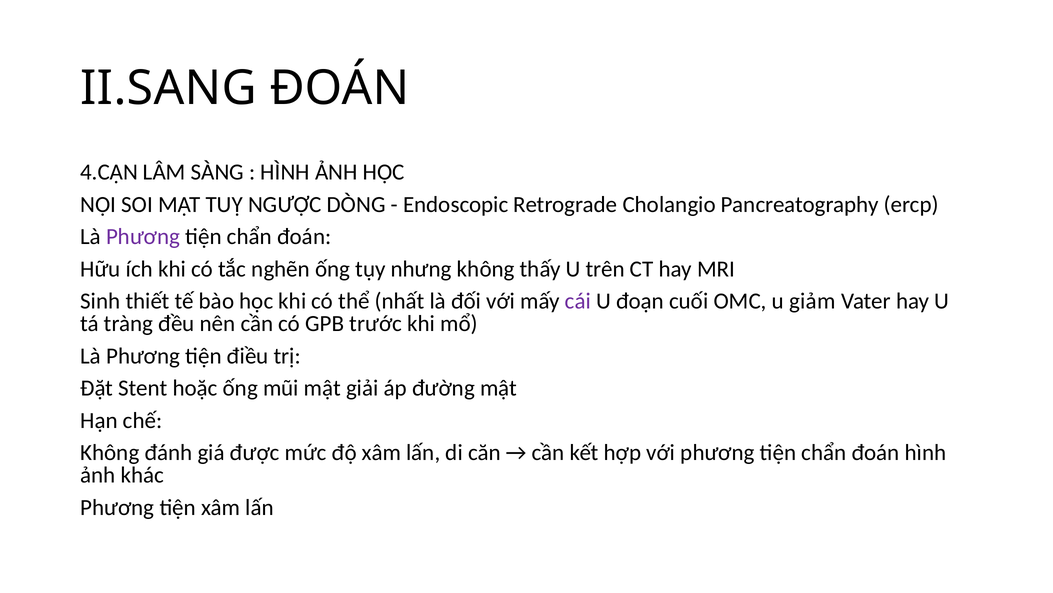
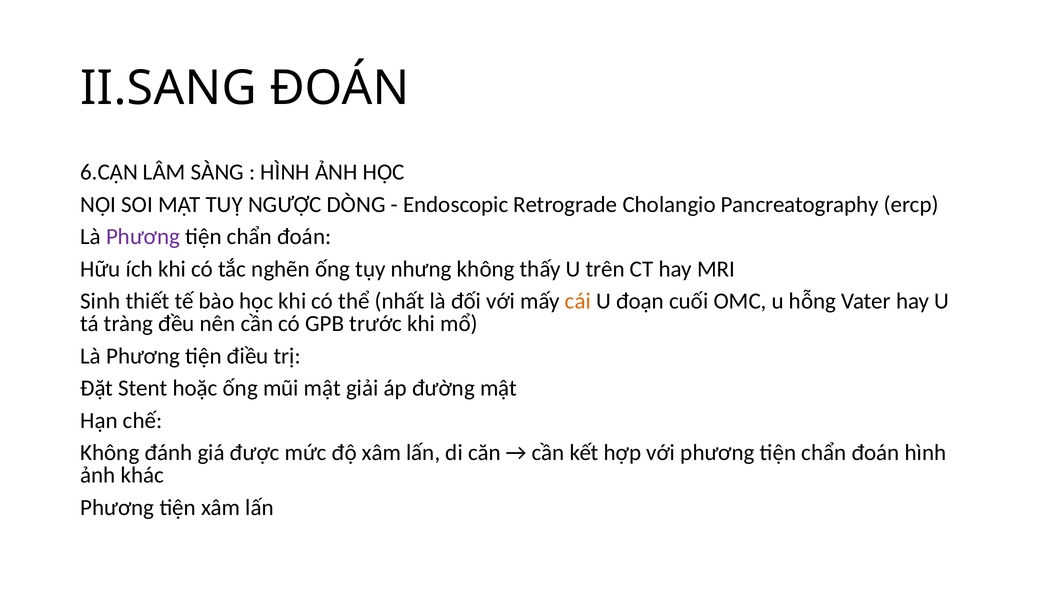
4.CẬN: 4.CẬN -> 6.CẬN
cái colour: purple -> orange
giảm: giảm -> hỗng
